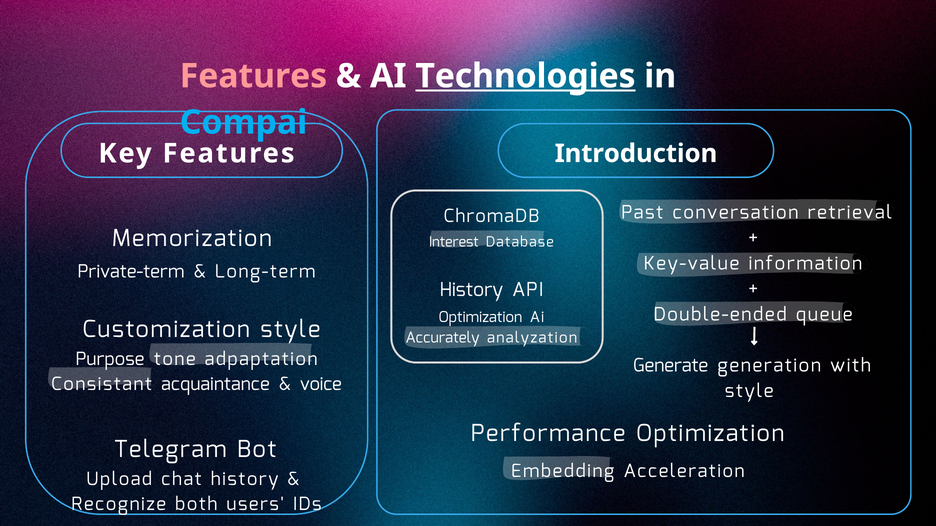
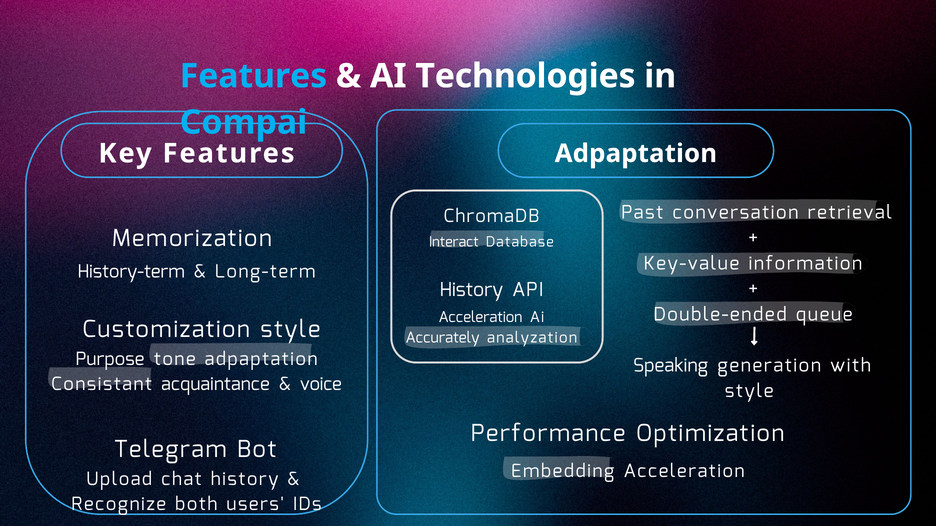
Features at (253, 76) colour: pink -> light blue
Technologies underline: present -> none
Introduction at (636, 154): Introduction -> Adpaptation
Interest: Interest -> Interact
Private-term: Private-term -> History-term
Optimization at (480, 317): Optimization -> Acceleration
Generate: Generate -> Speaking
